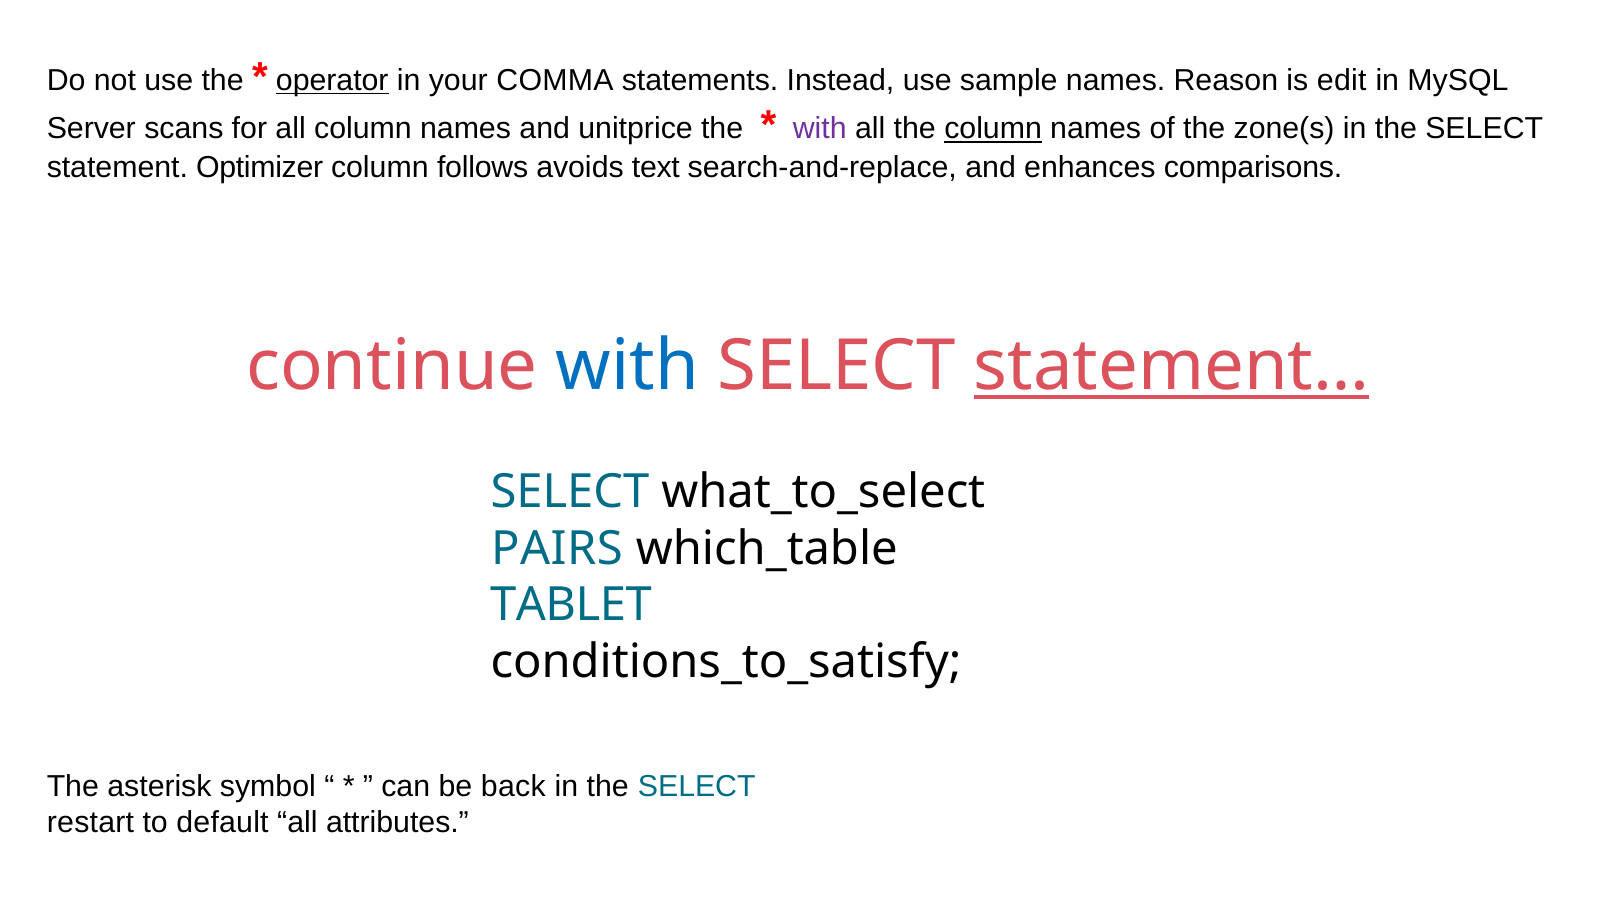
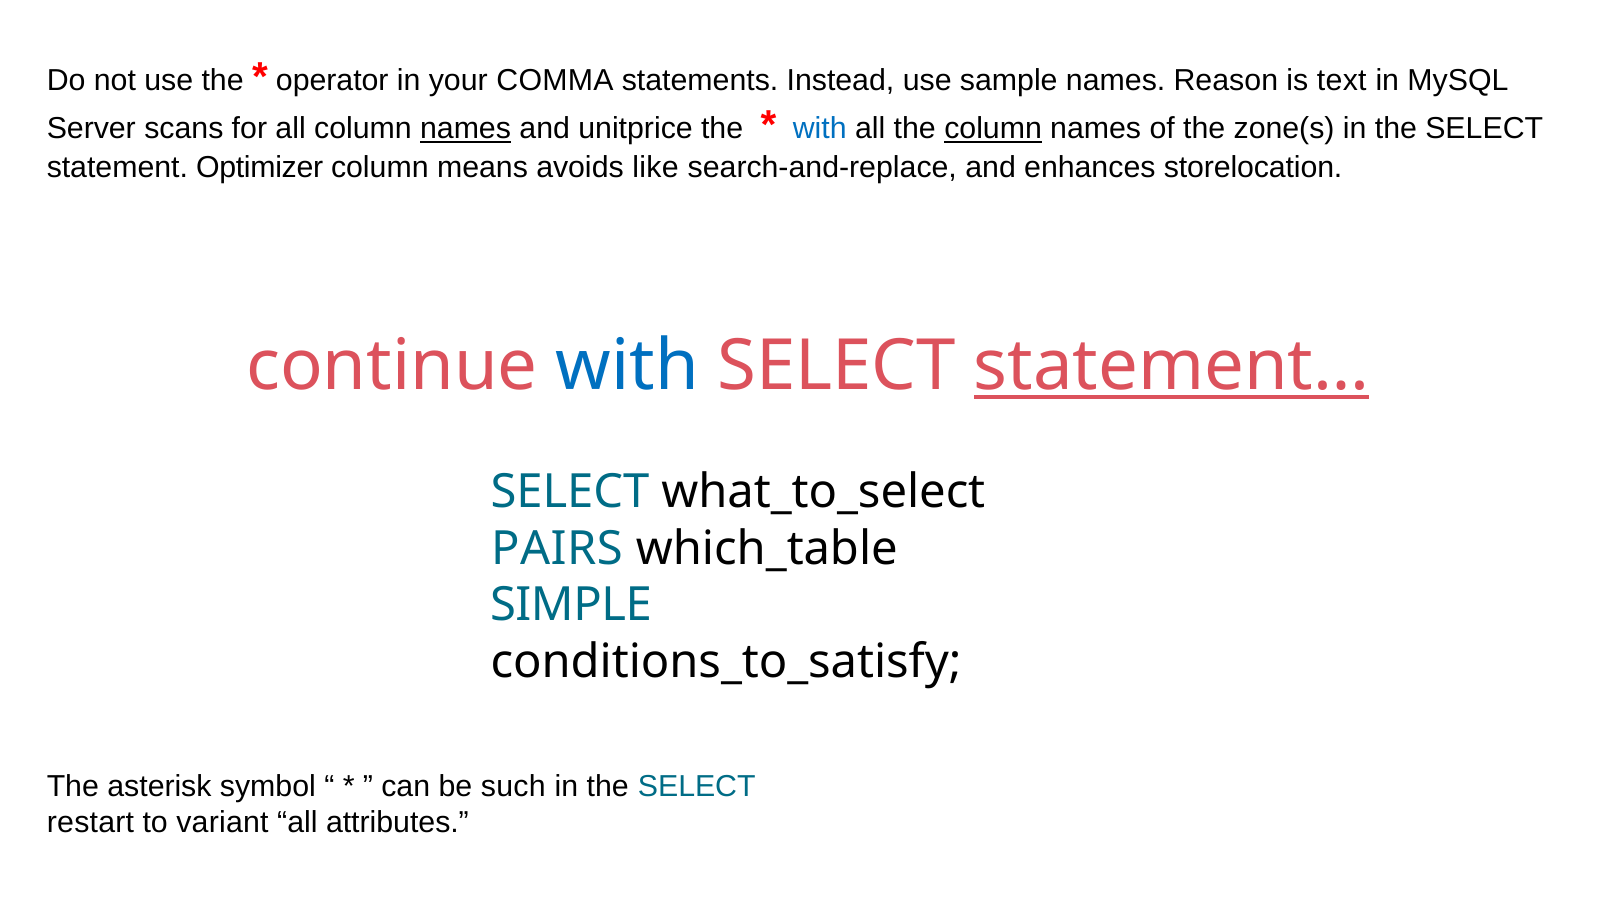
operator underline: present -> none
edit: edit -> text
names at (466, 129) underline: none -> present
with at (820, 129) colour: purple -> blue
follows: follows -> means
text: text -> like
comparisons: comparisons -> storelocation
TABLET: TABLET -> SIMPLE
back: back -> such
default: default -> variant
